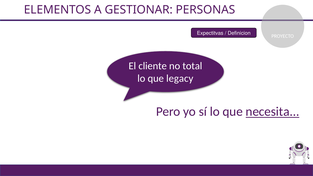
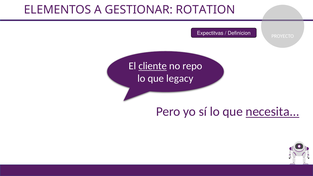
PERSONAS: PERSONAS -> ROTATION
cliente underline: none -> present
total: total -> repo
